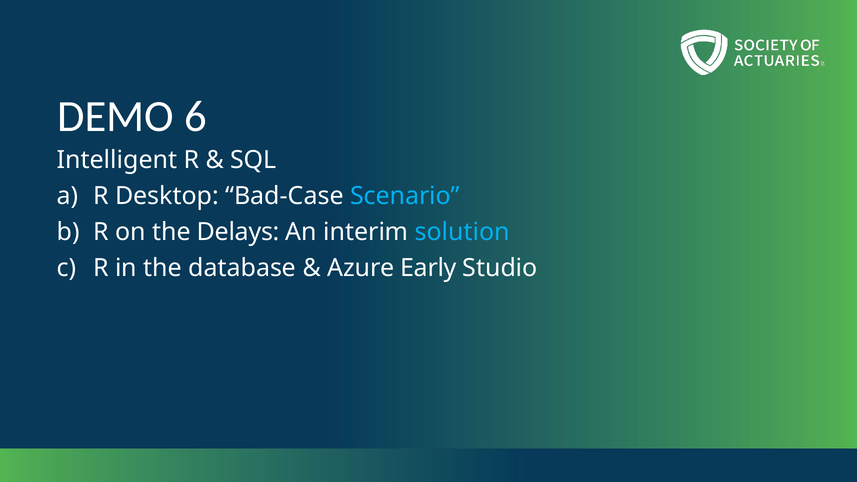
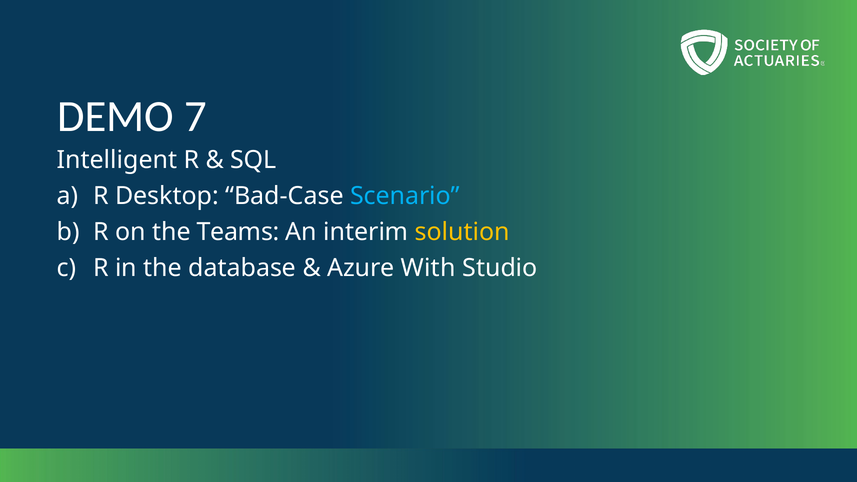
6: 6 -> 7
Delays: Delays -> Teams
solution colour: light blue -> yellow
Early: Early -> With
